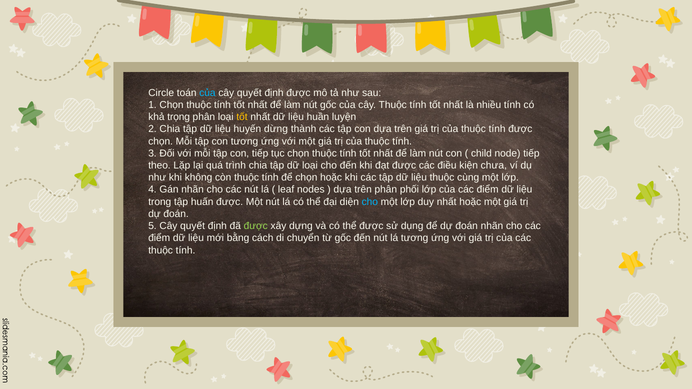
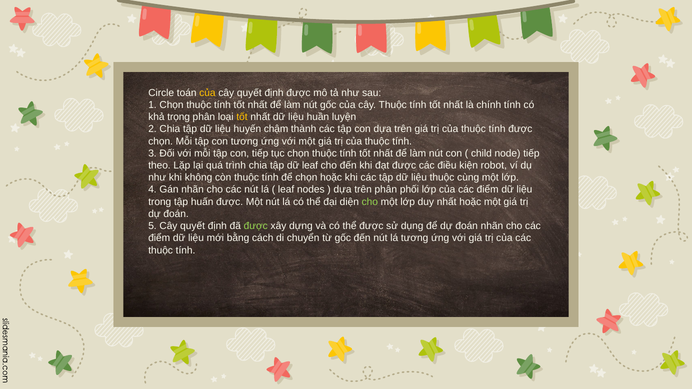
của at (207, 93) colour: light blue -> yellow
nhiều: nhiều -> chính
dừng: dừng -> chậm
dữ loại: loại -> leaf
chưa: chưa -> robot
cho at (370, 202) colour: light blue -> light green
